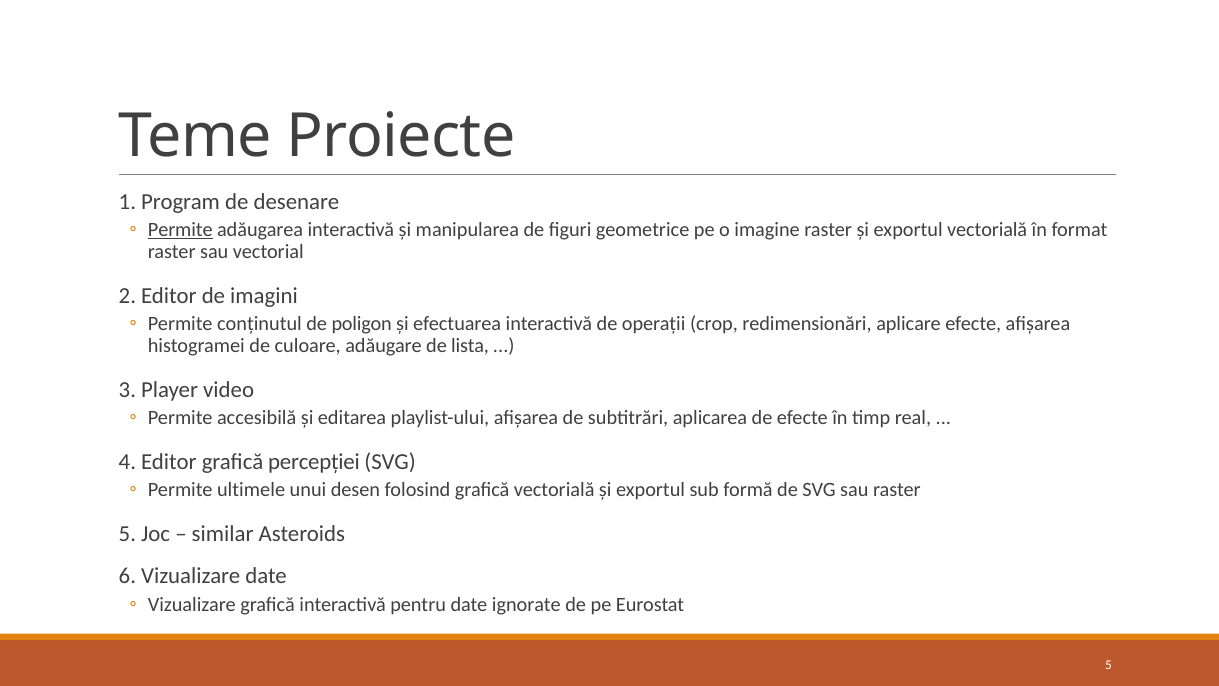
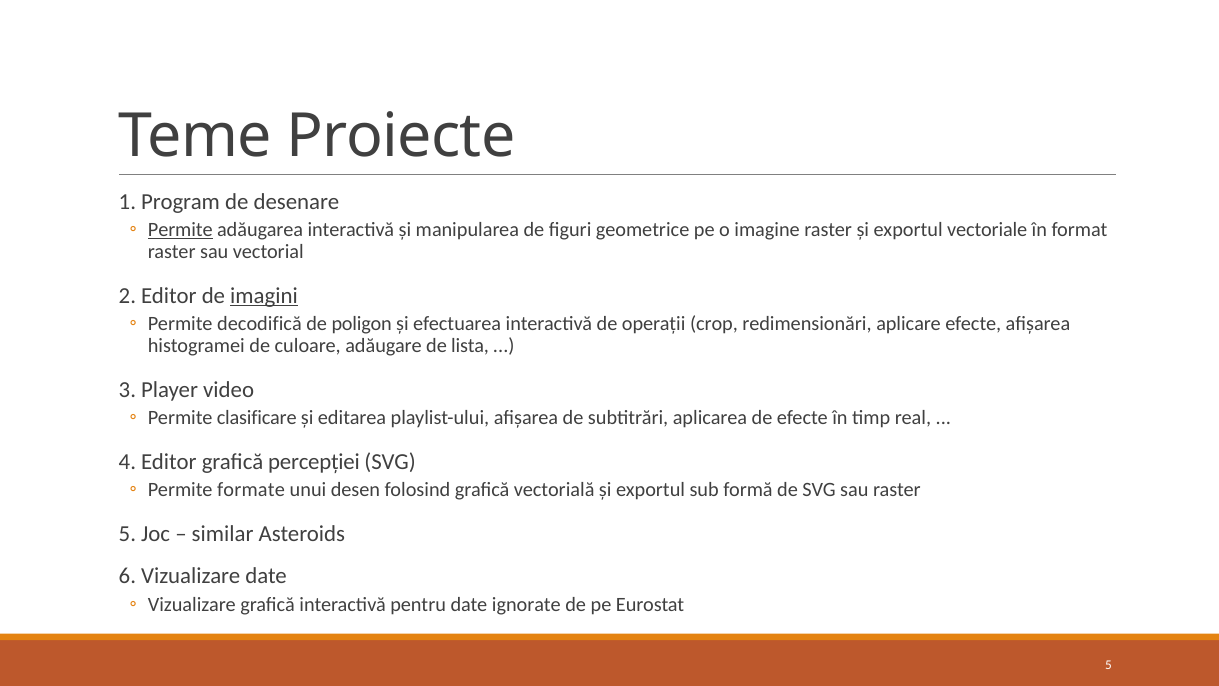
exportul vectorială: vectorială -> vectoriale
imagini underline: none -> present
conținutul: conținutul -> decodifică
accesibilă: accesibilă -> clasificare
ultimele: ultimele -> formate
